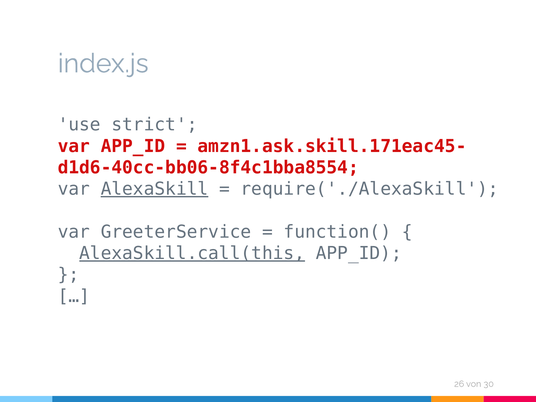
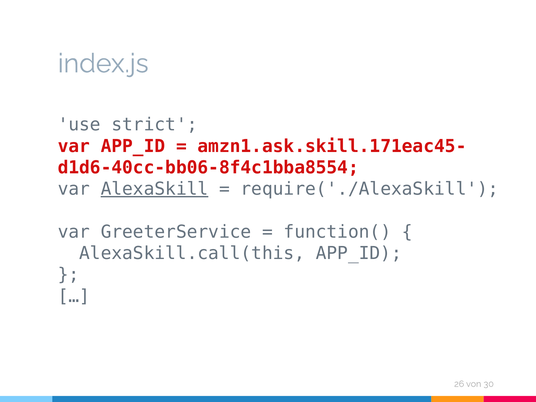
AlexaSkill.call(this underline: present -> none
